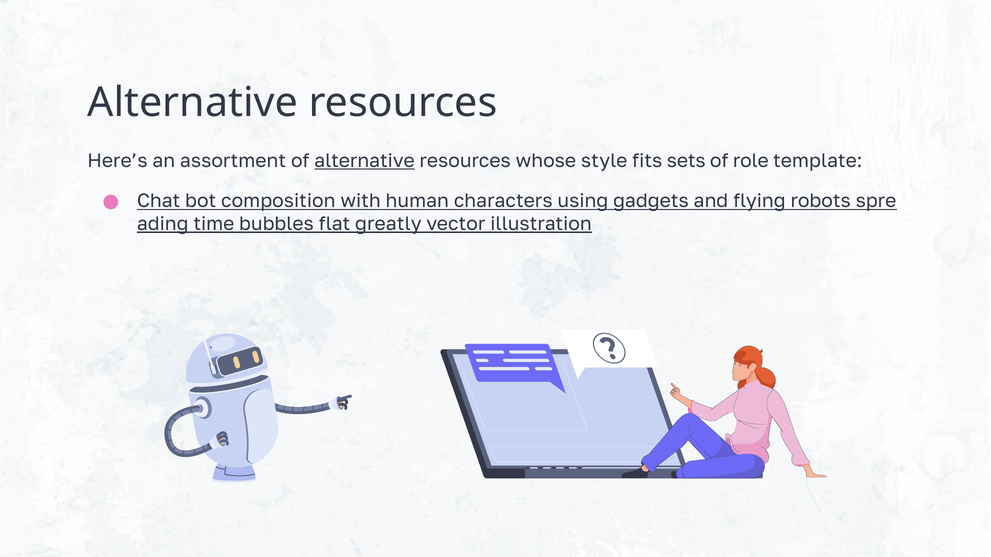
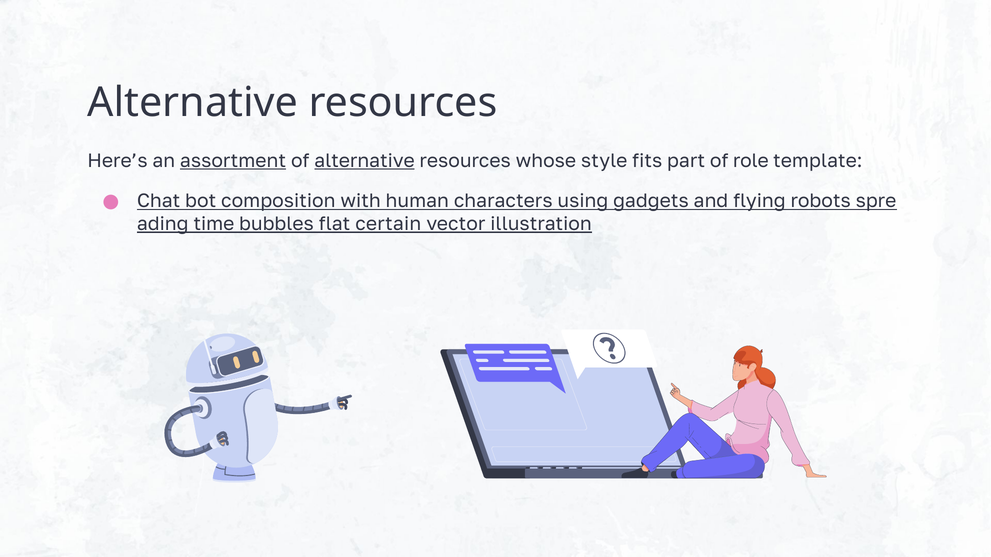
assortment underline: none -> present
sets: sets -> part
greatly: greatly -> certain
